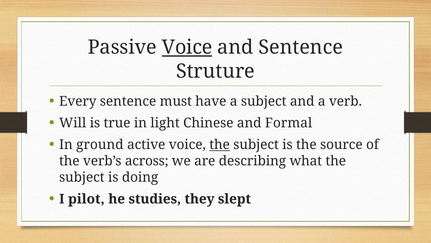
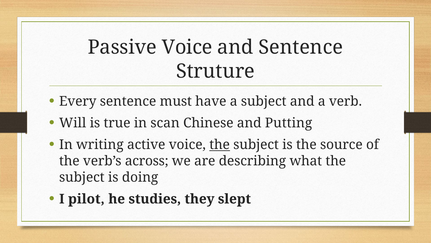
Voice at (187, 47) underline: present -> none
light: light -> scan
Formal: Formal -> Putting
ground: ground -> writing
